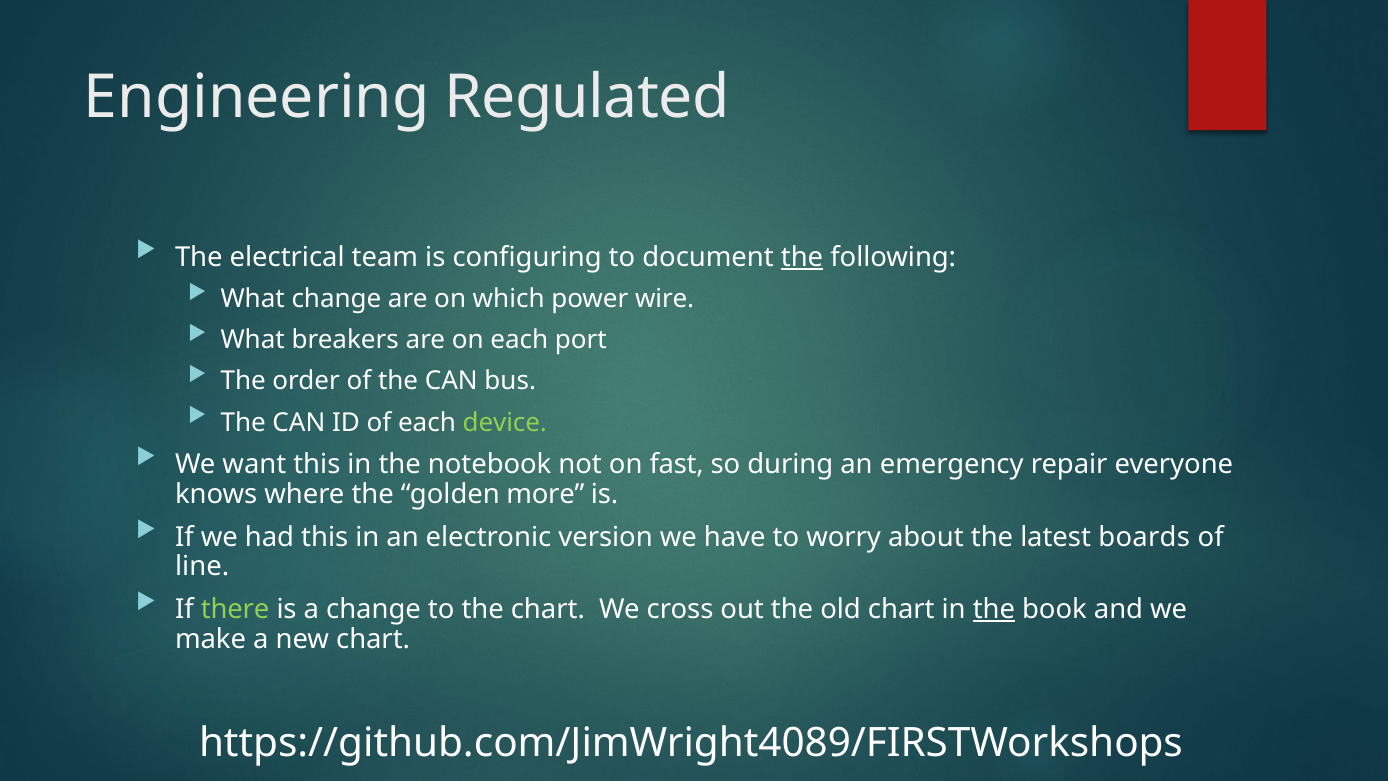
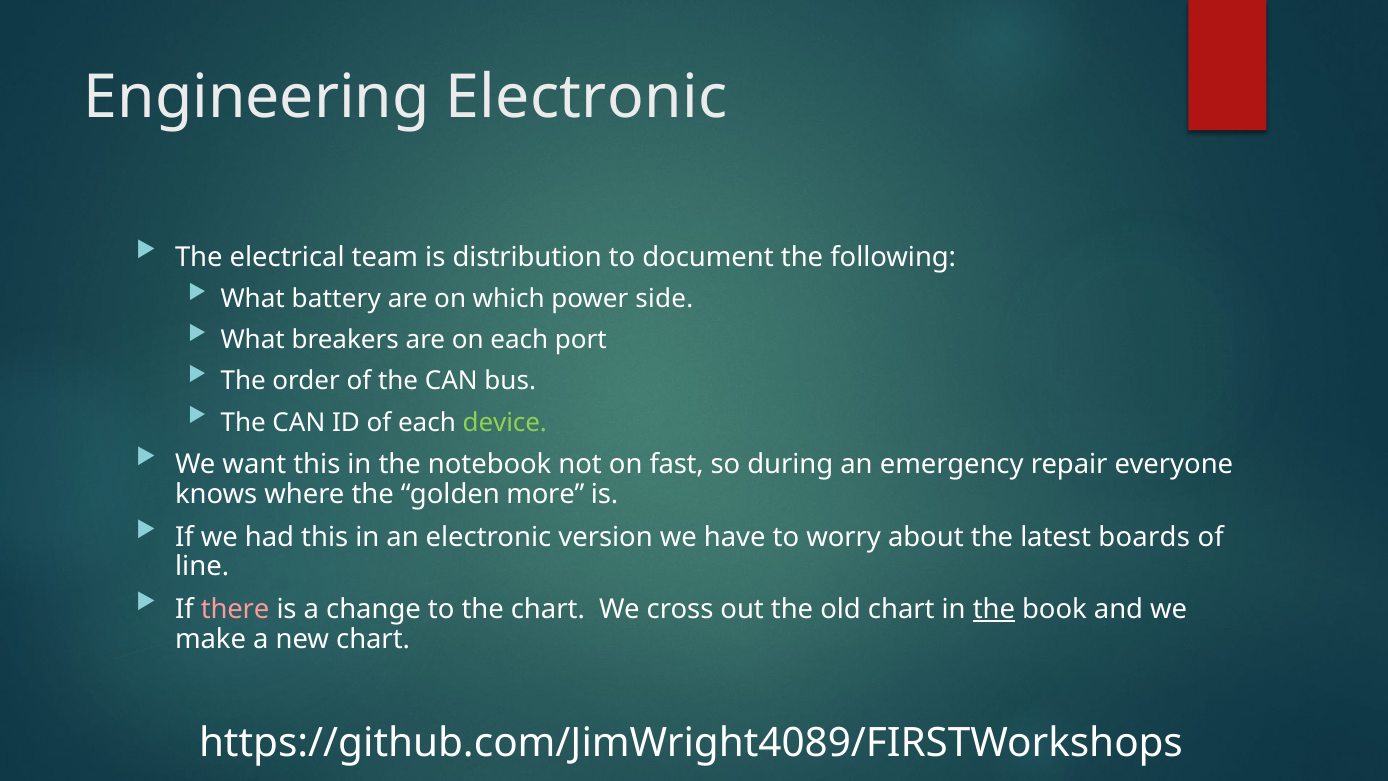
Engineering Regulated: Regulated -> Electronic
configuring: configuring -> distribution
the at (802, 257) underline: present -> none
What change: change -> battery
wire: wire -> side
there colour: light green -> pink
